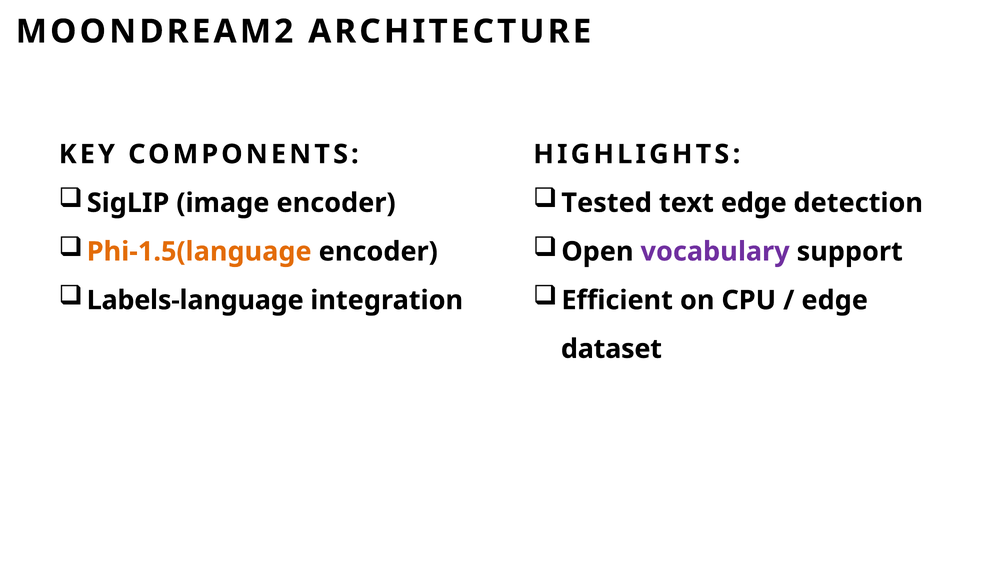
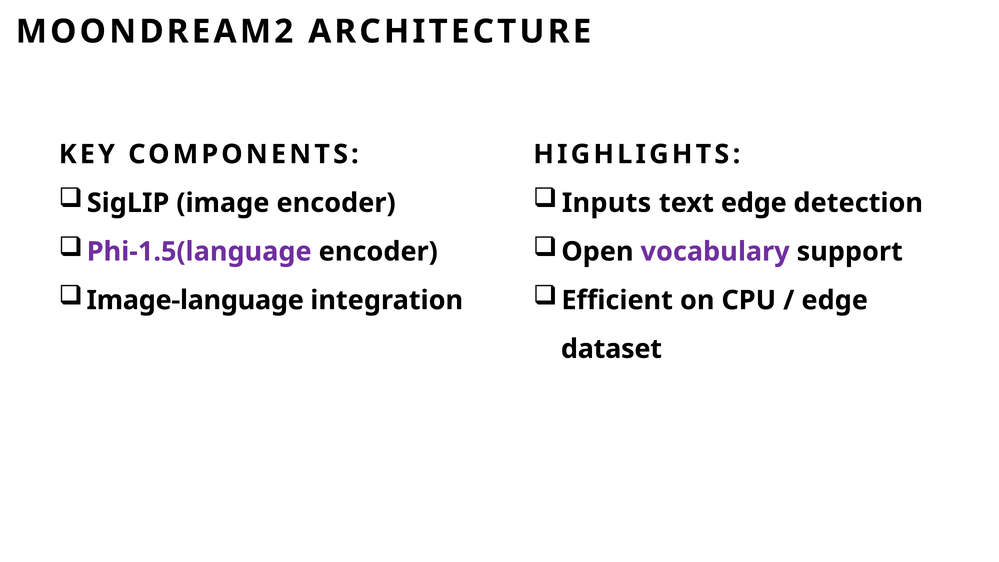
Tested: Tested -> Inputs
Phi-1.5(language colour: orange -> purple
Labels-language: Labels-language -> Image-language
